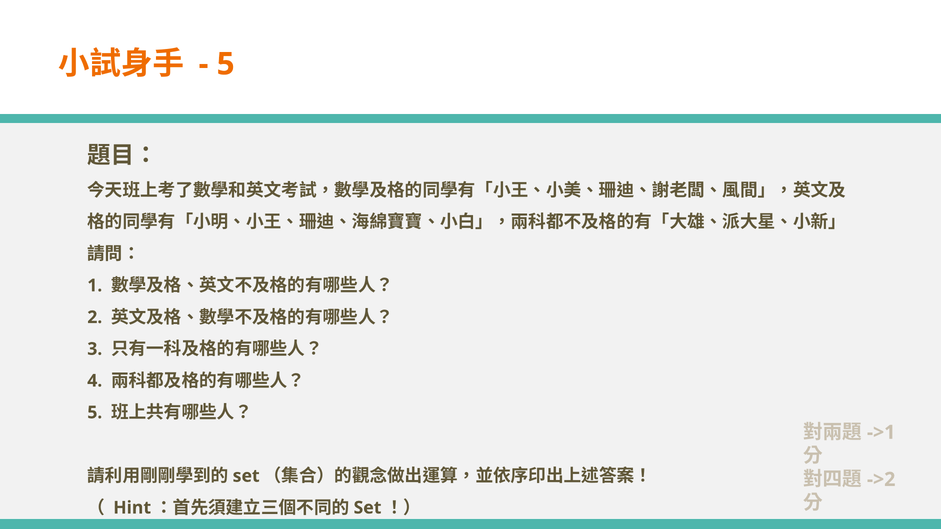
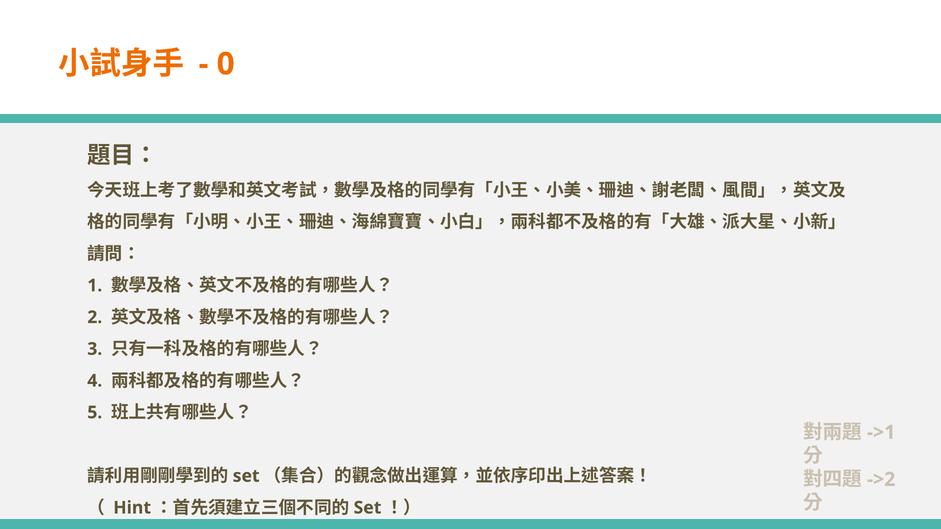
5 at (226, 64): 5 -> 0
